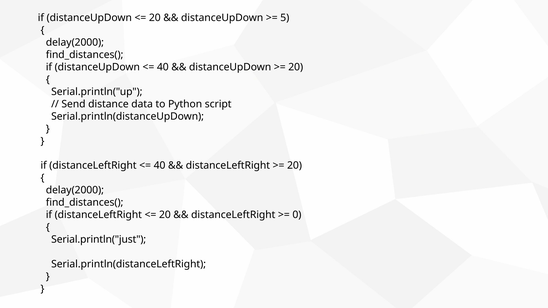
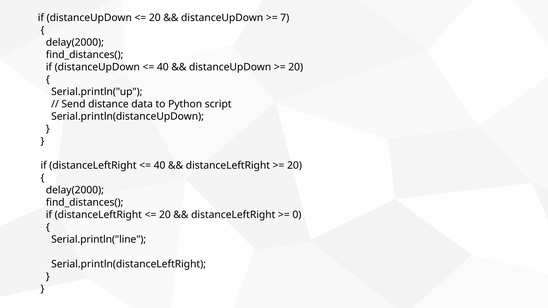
5: 5 -> 7
Serial.println("just: Serial.println("just -> Serial.println("line
